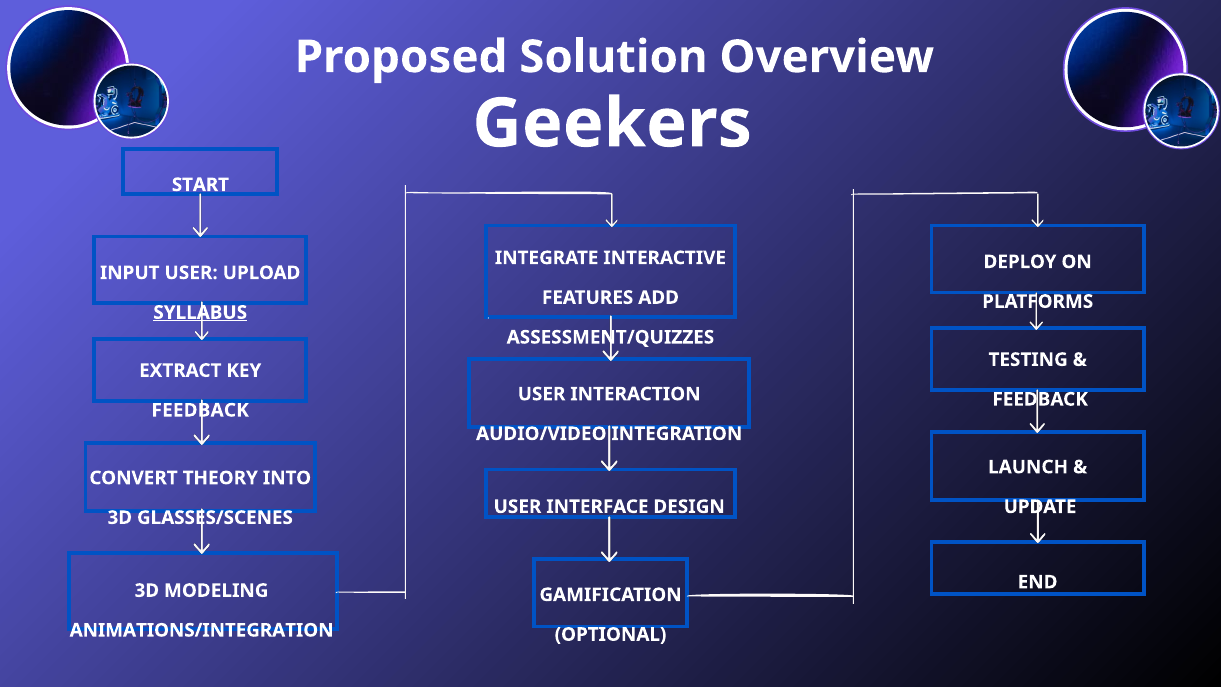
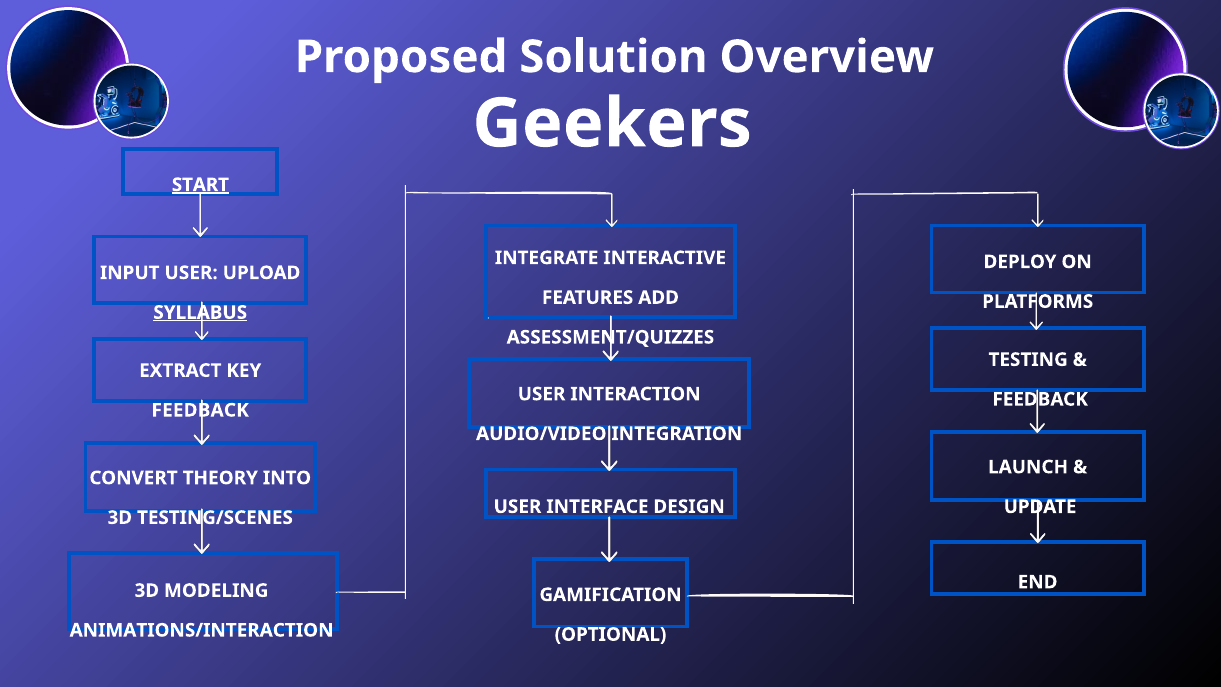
START underline: none -> present
GLASSES/SCENES: GLASSES/SCENES -> TESTING/SCENES
ANIMATIONS/INTEGRATION: ANIMATIONS/INTEGRATION -> ANIMATIONS/INTERACTION
